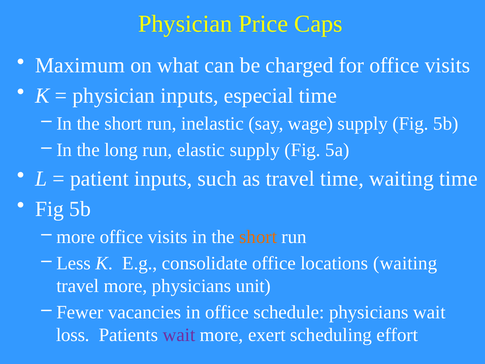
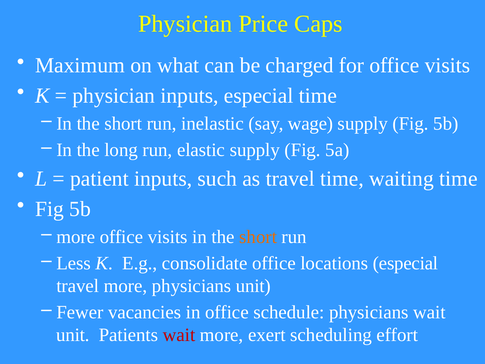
locations waiting: waiting -> especial
loss at (73, 335): loss -> unit
wait at (179, 335) colour: purple -> red
